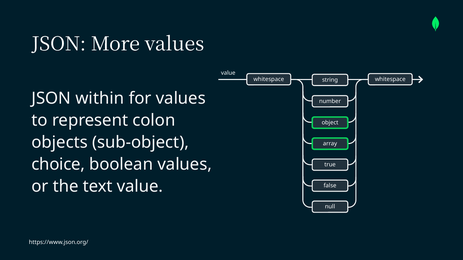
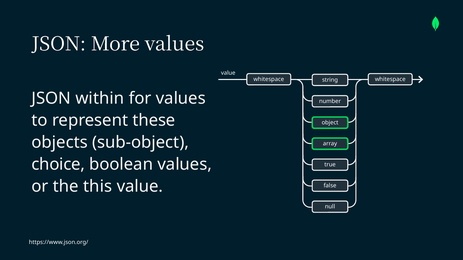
colon: colon -> these
text: text -> this
